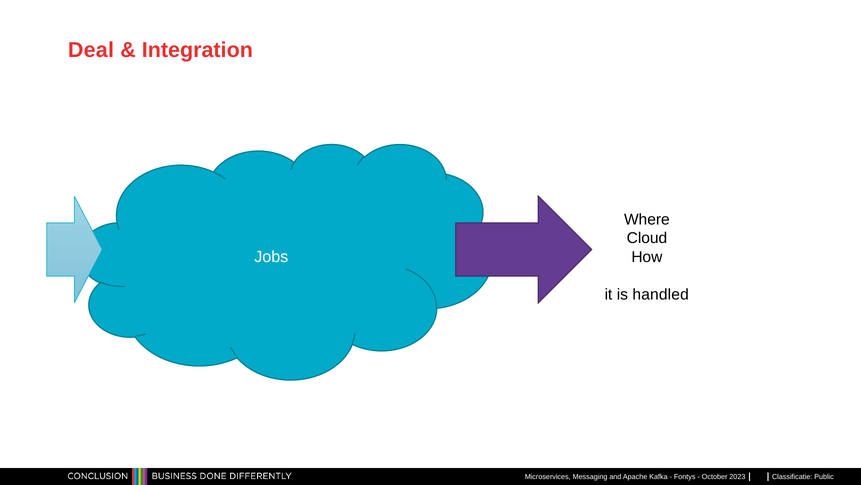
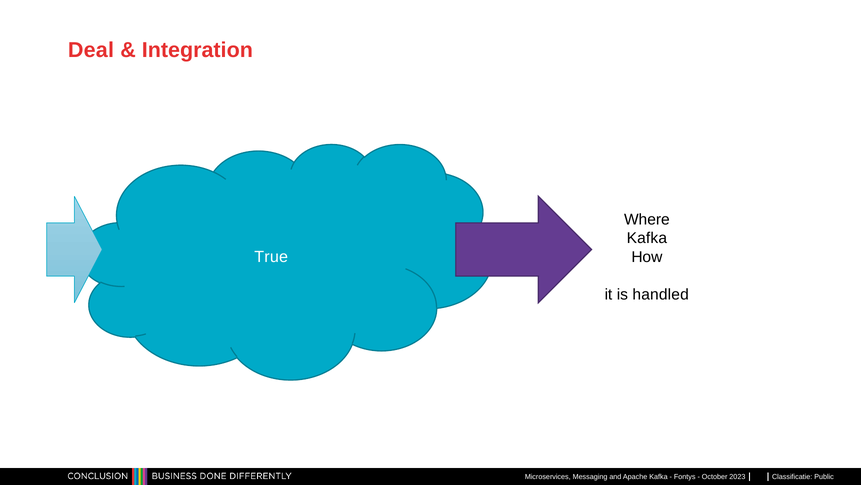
Cloud at (647, 238): Cloud -> Kafka
Jobs: Jobs -> True
